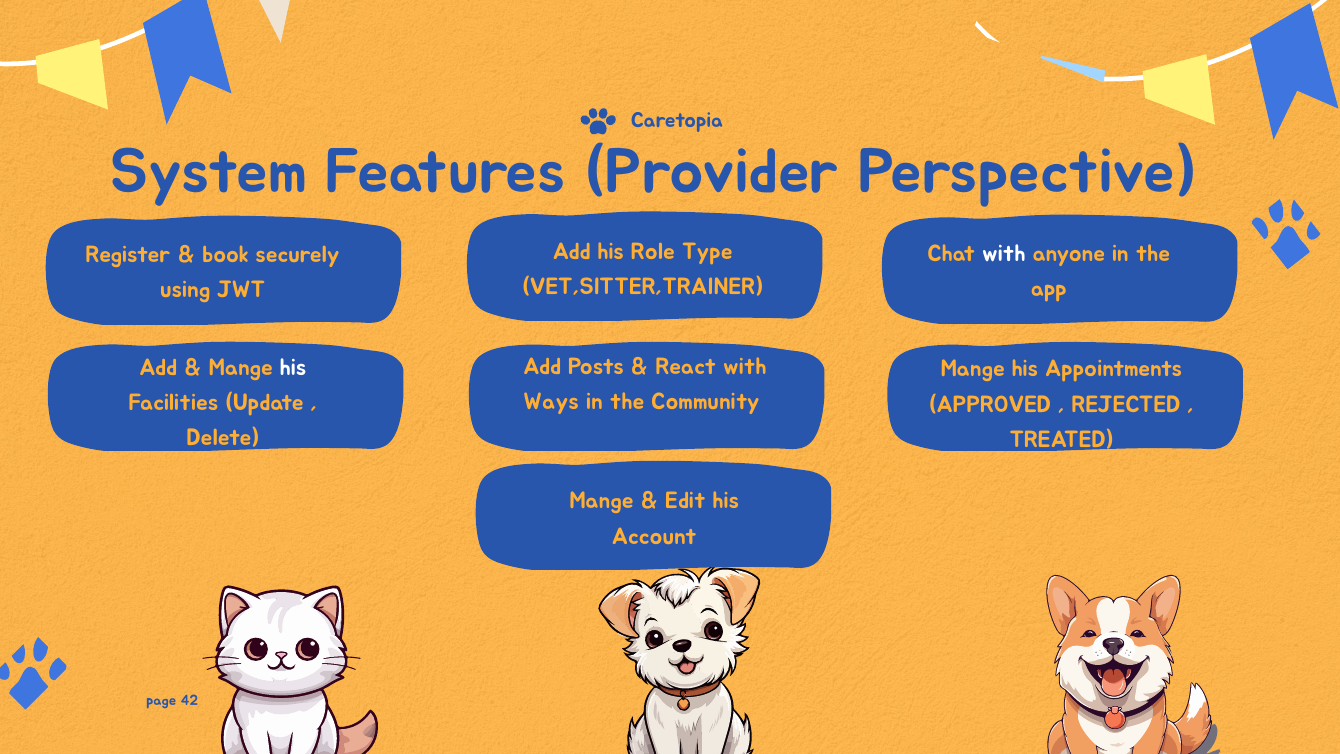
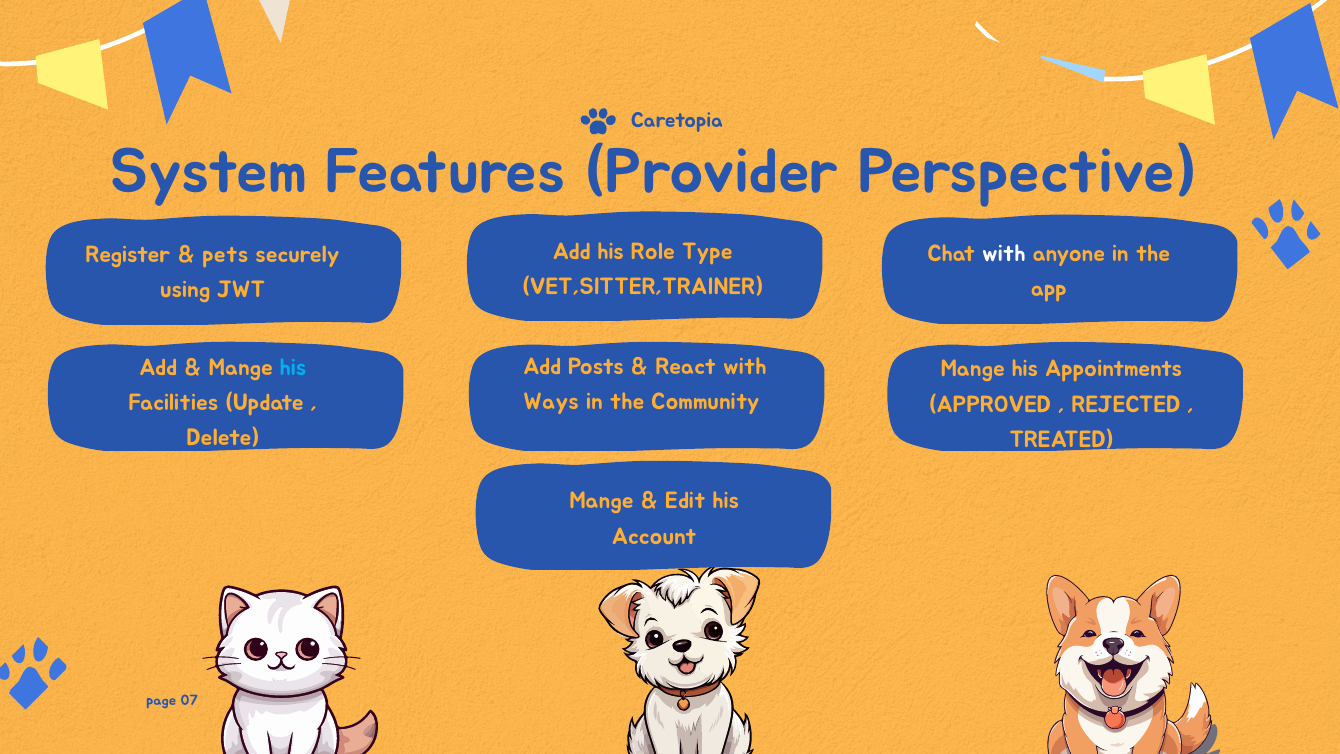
book: book -> pets
his at (293, 367) colour: white -> light blue
42: 42 -> 07
